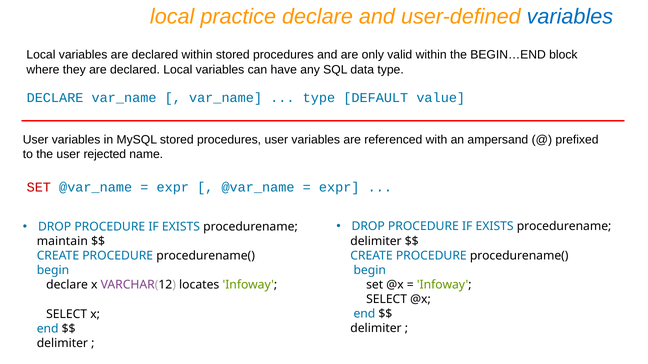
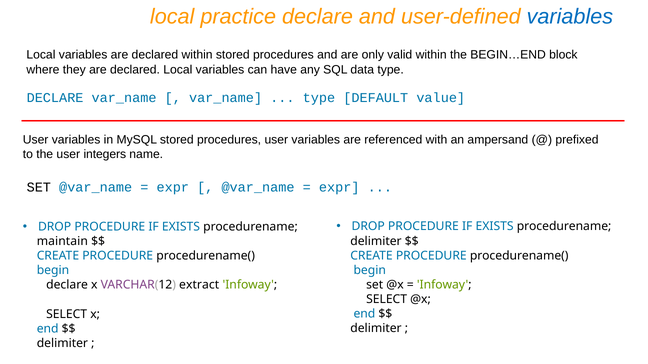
rejected: rejected -> integers
SET at (39, 188) colour: red -> black
locates: locates -> extract
